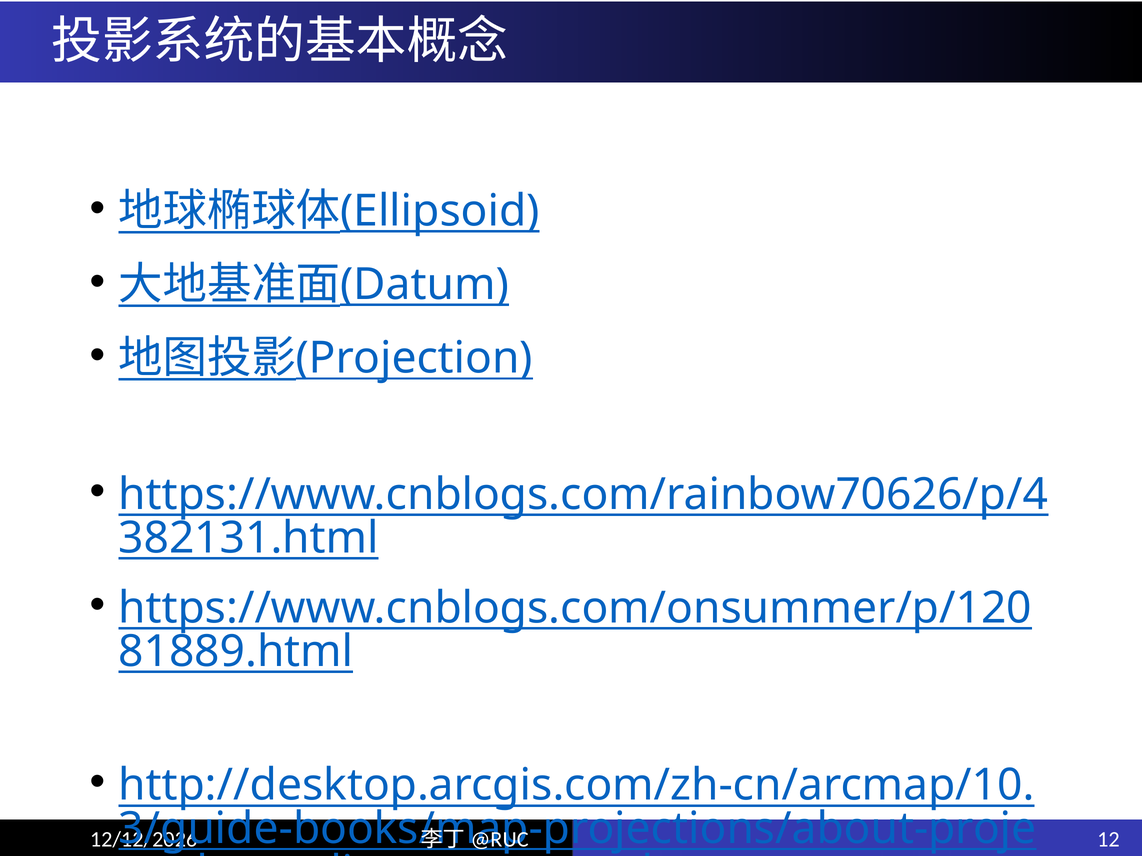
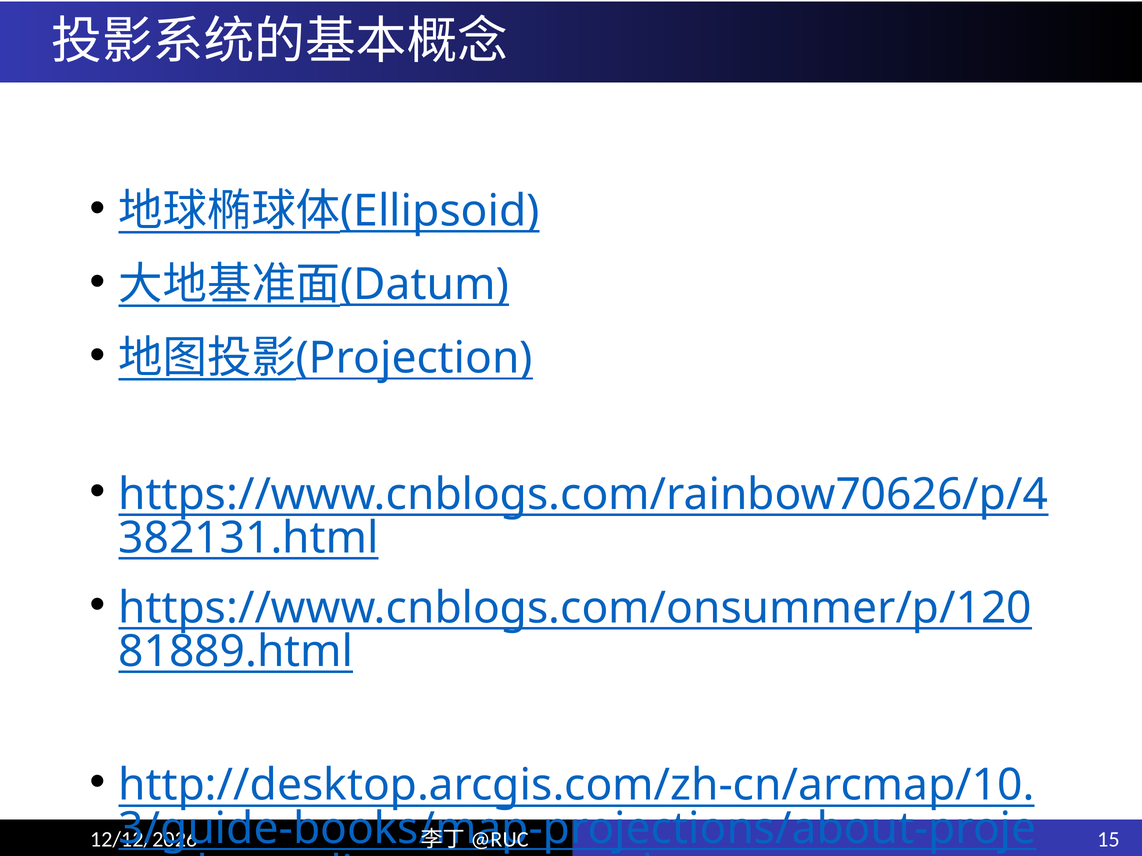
12: 12 -> 15
